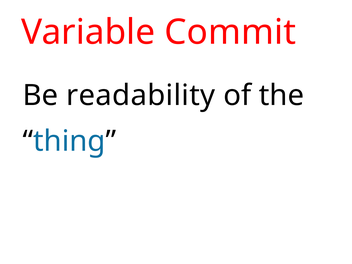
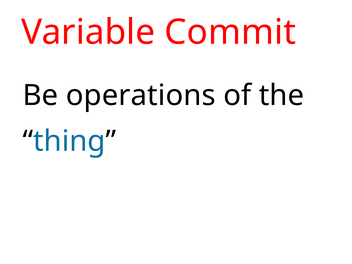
readability: readability -> operations
